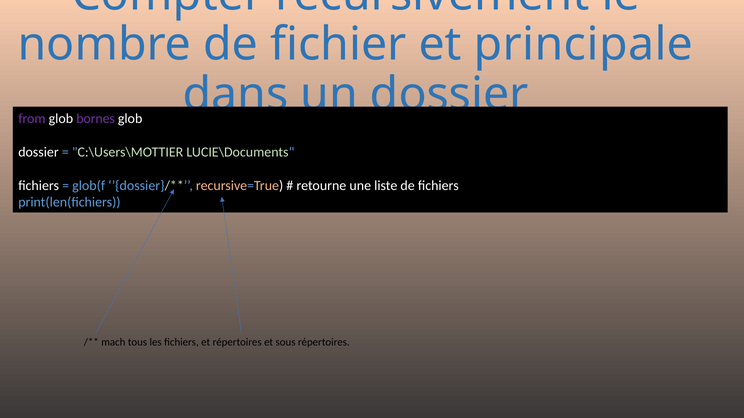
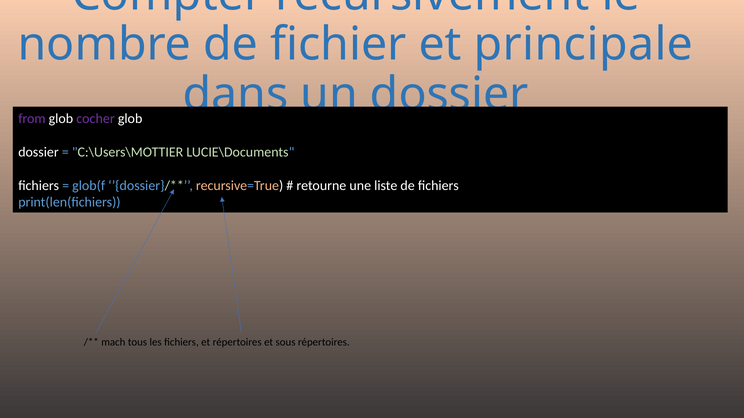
bornes: bornes -> cocher
